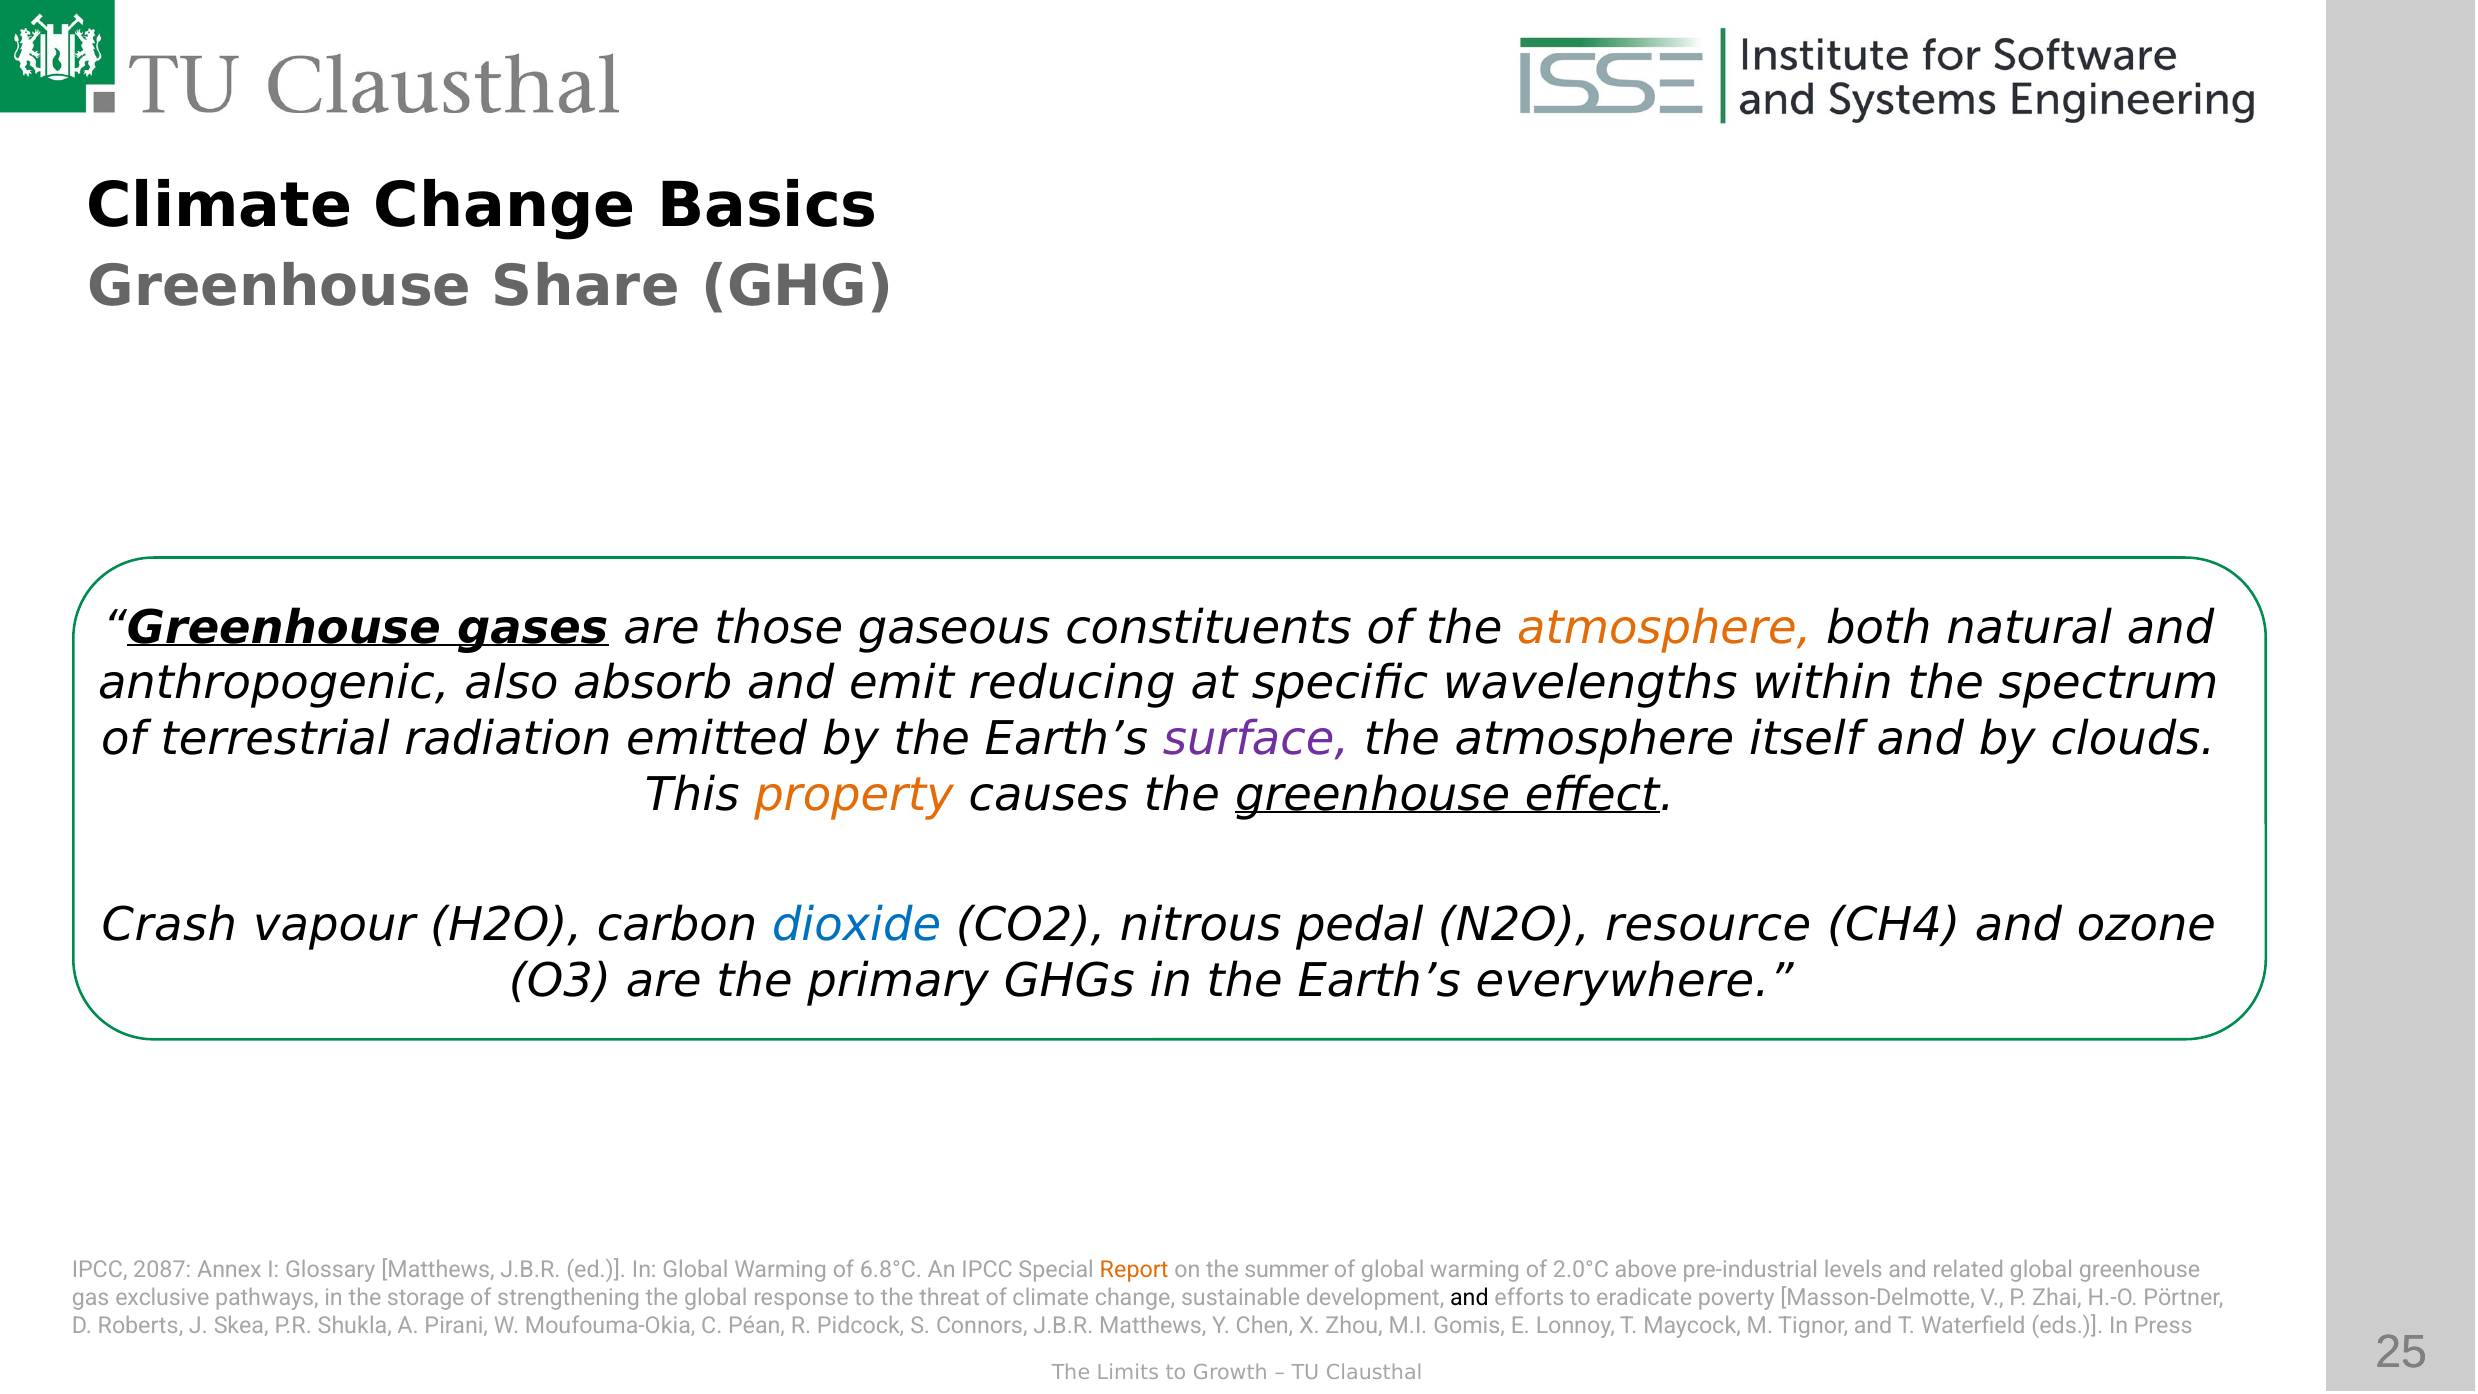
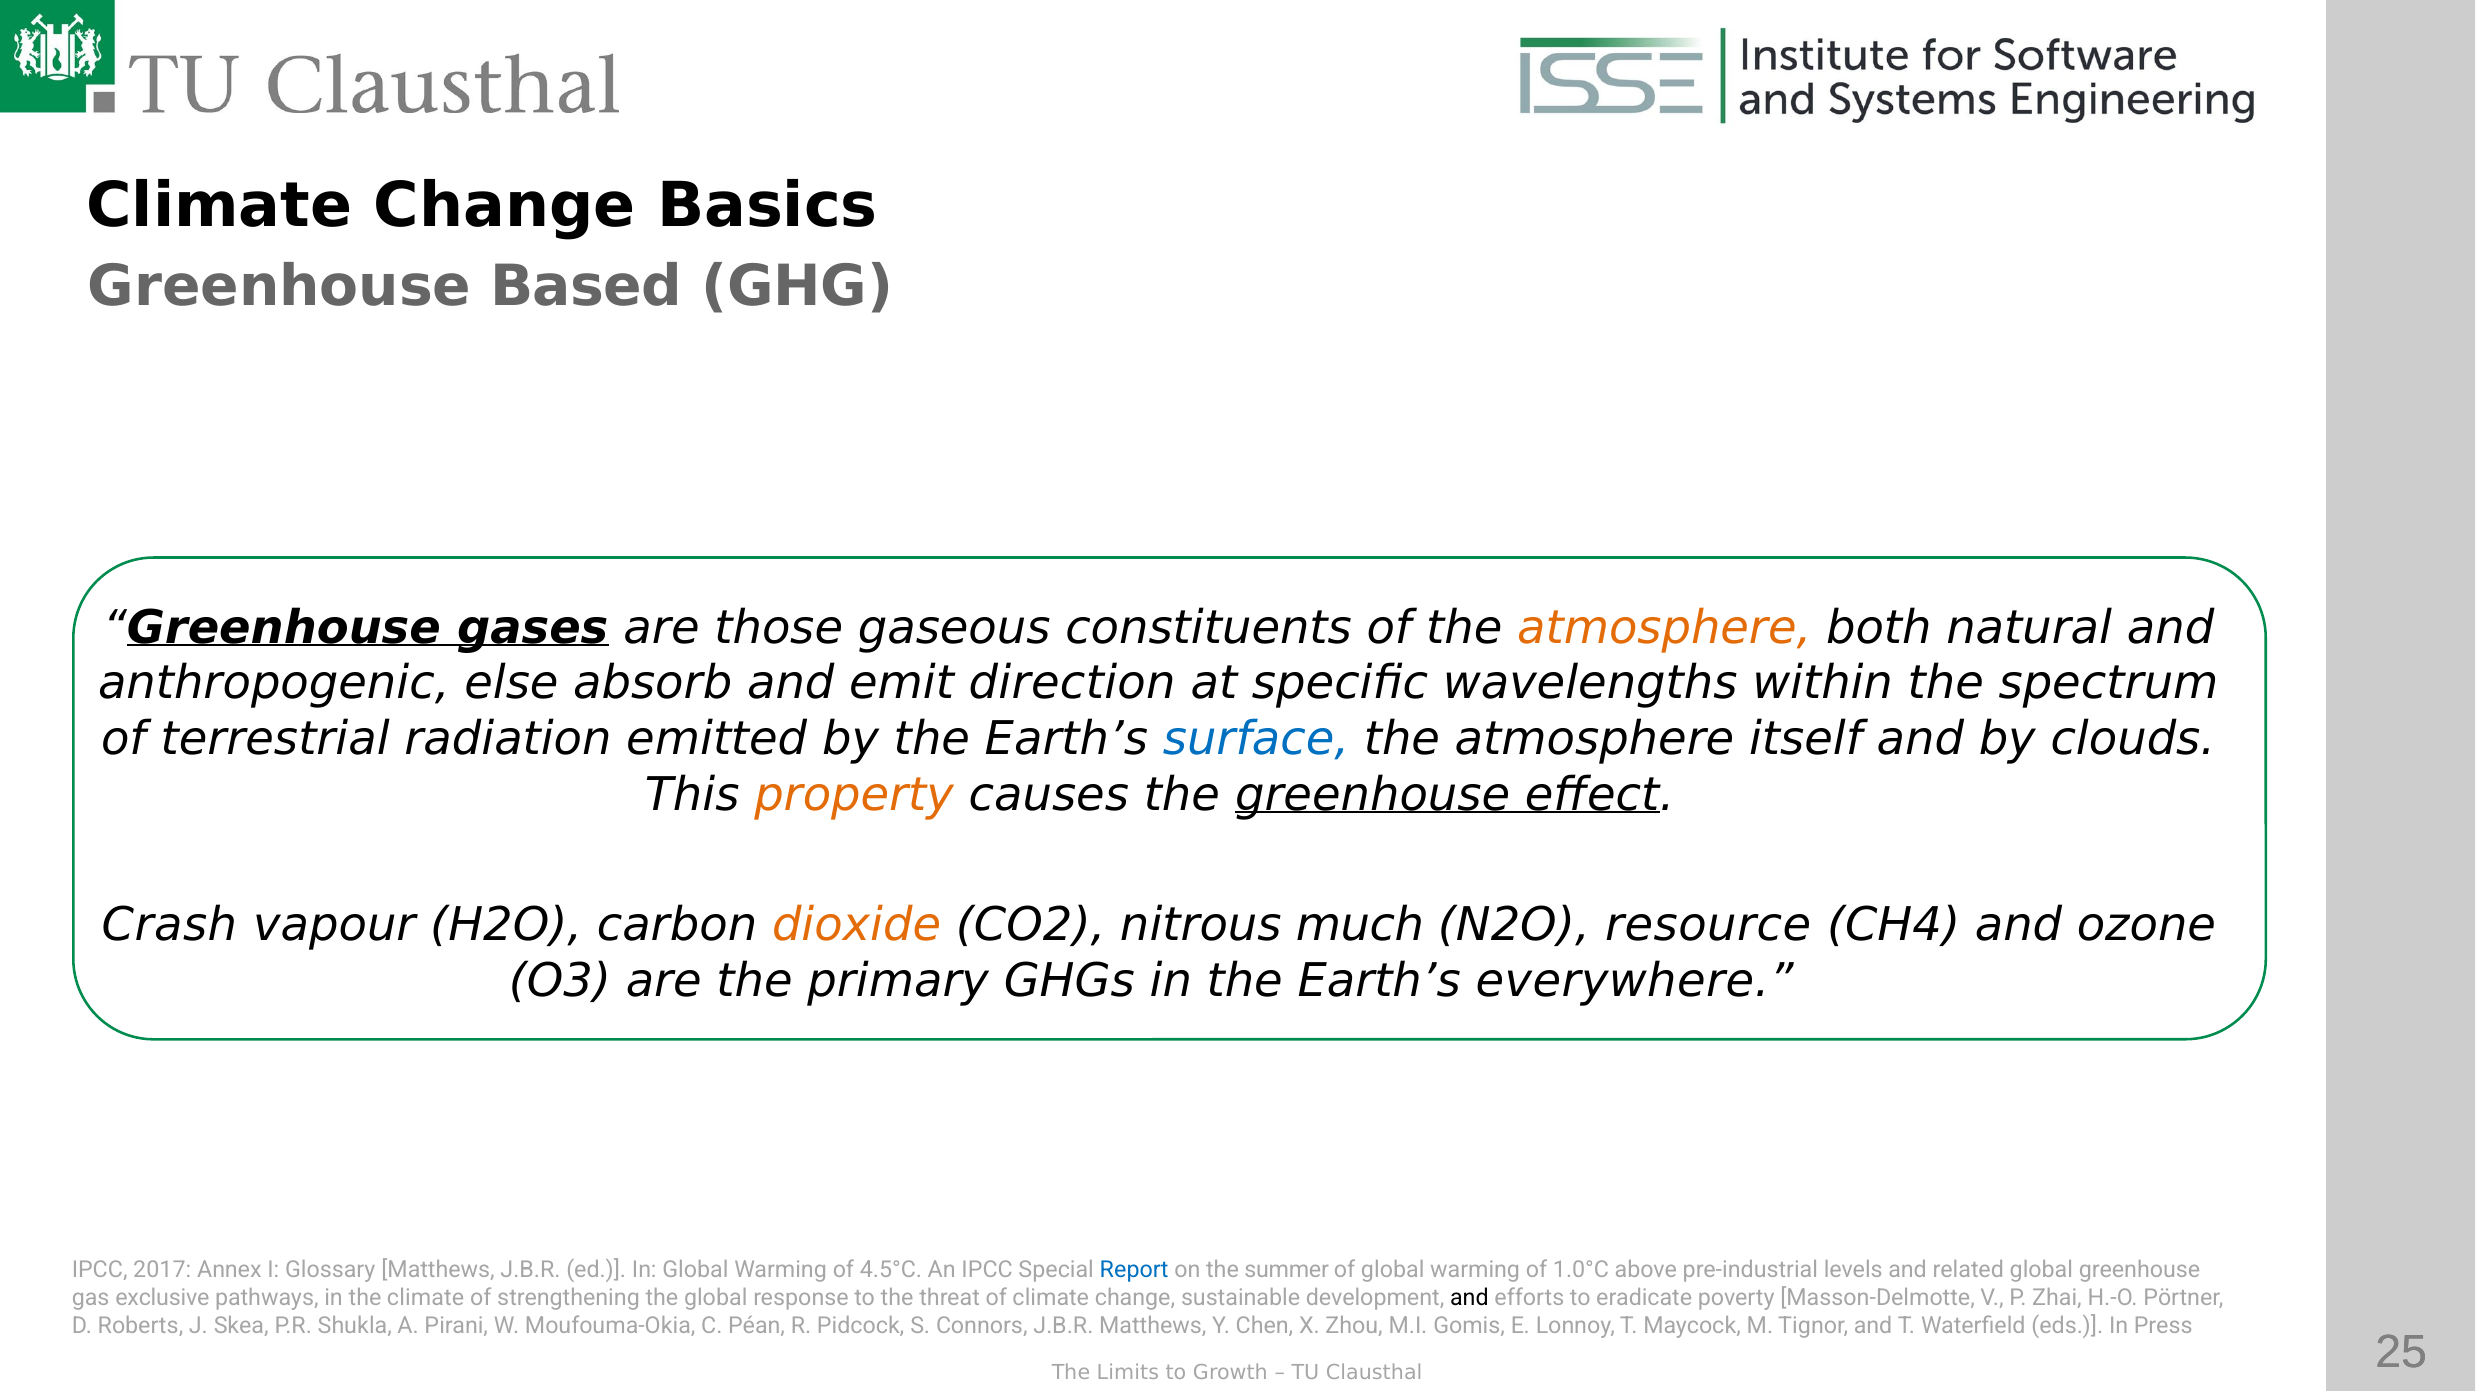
Share: Share -> Based
also: also -> else
reducing: reducing -> direction
surface colour: purple -> blue
dioxide colour: blue -> orange
pedal: pedal -> much
2087: 2087 -> 2017
6.8°C: 6.8°C -> 4.5°C
Report colour: orange -> blue
2.0°C: 2.0°C -> 1.0°C
the storage: storage -> climate
